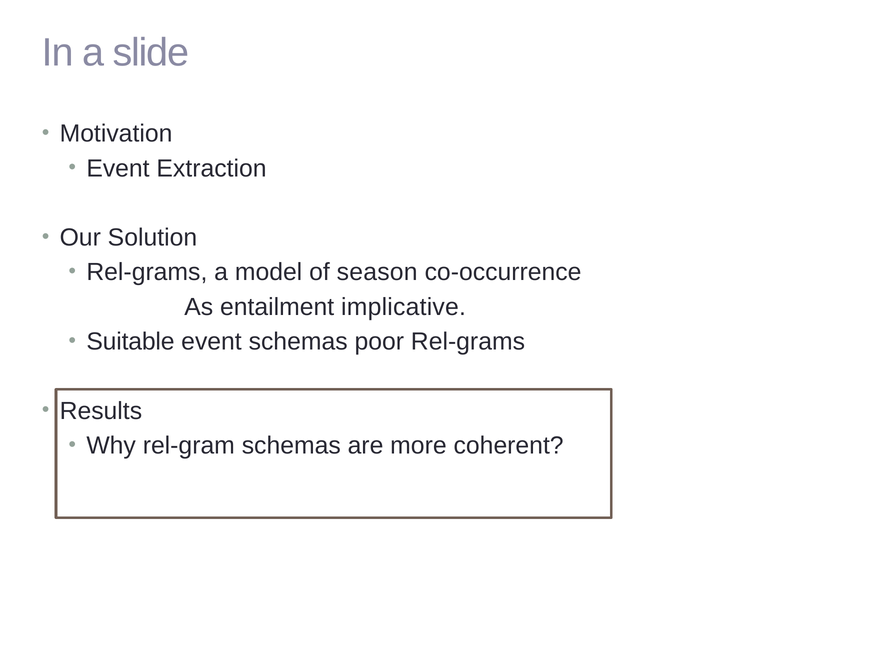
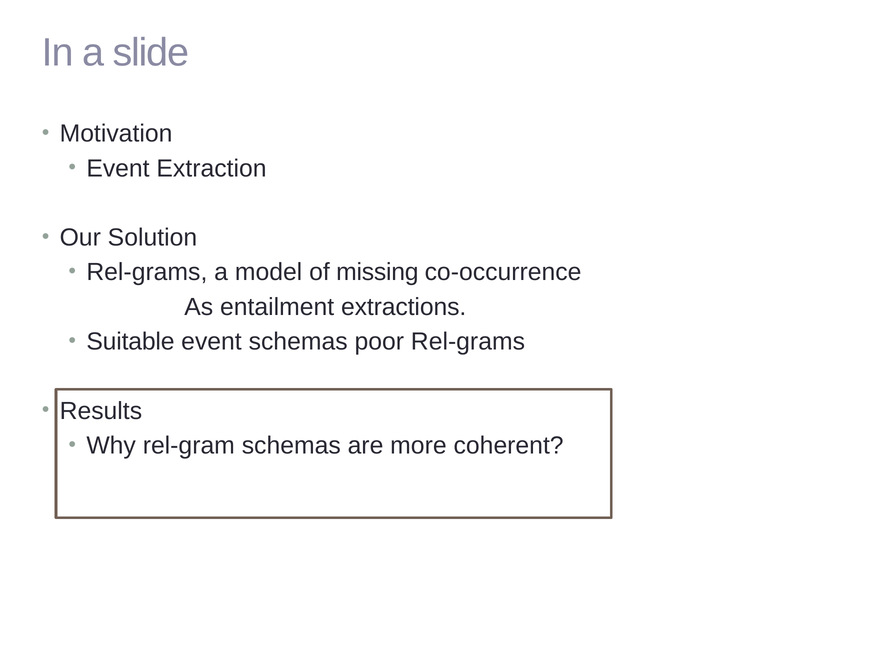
season: season -> missing
implicative: implicative -> extractions
